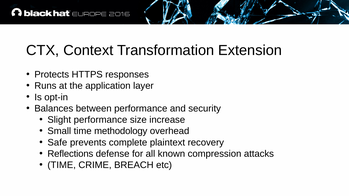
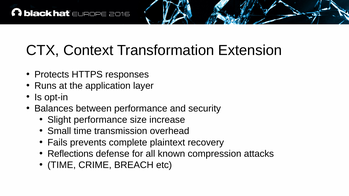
methodology: methodology -> transmission
Safe: Safe -> Fails
